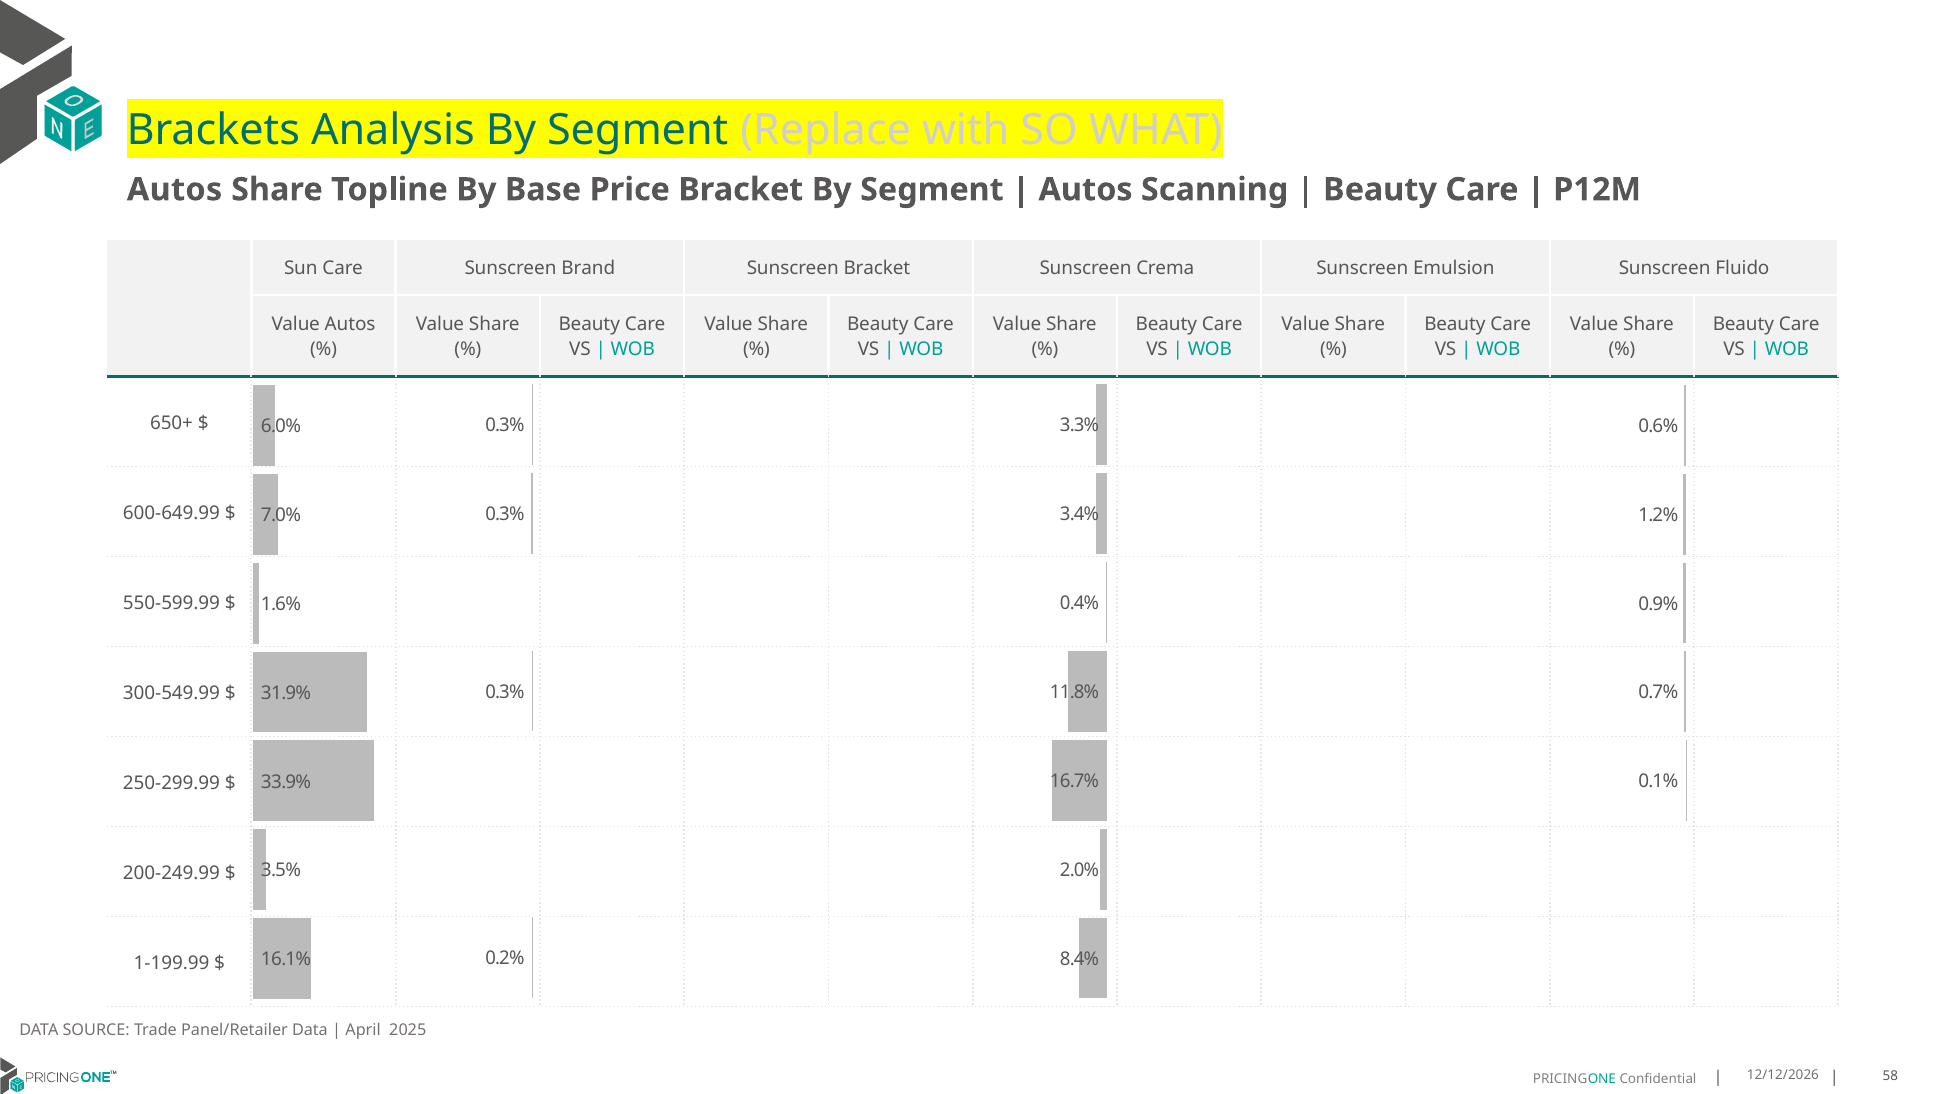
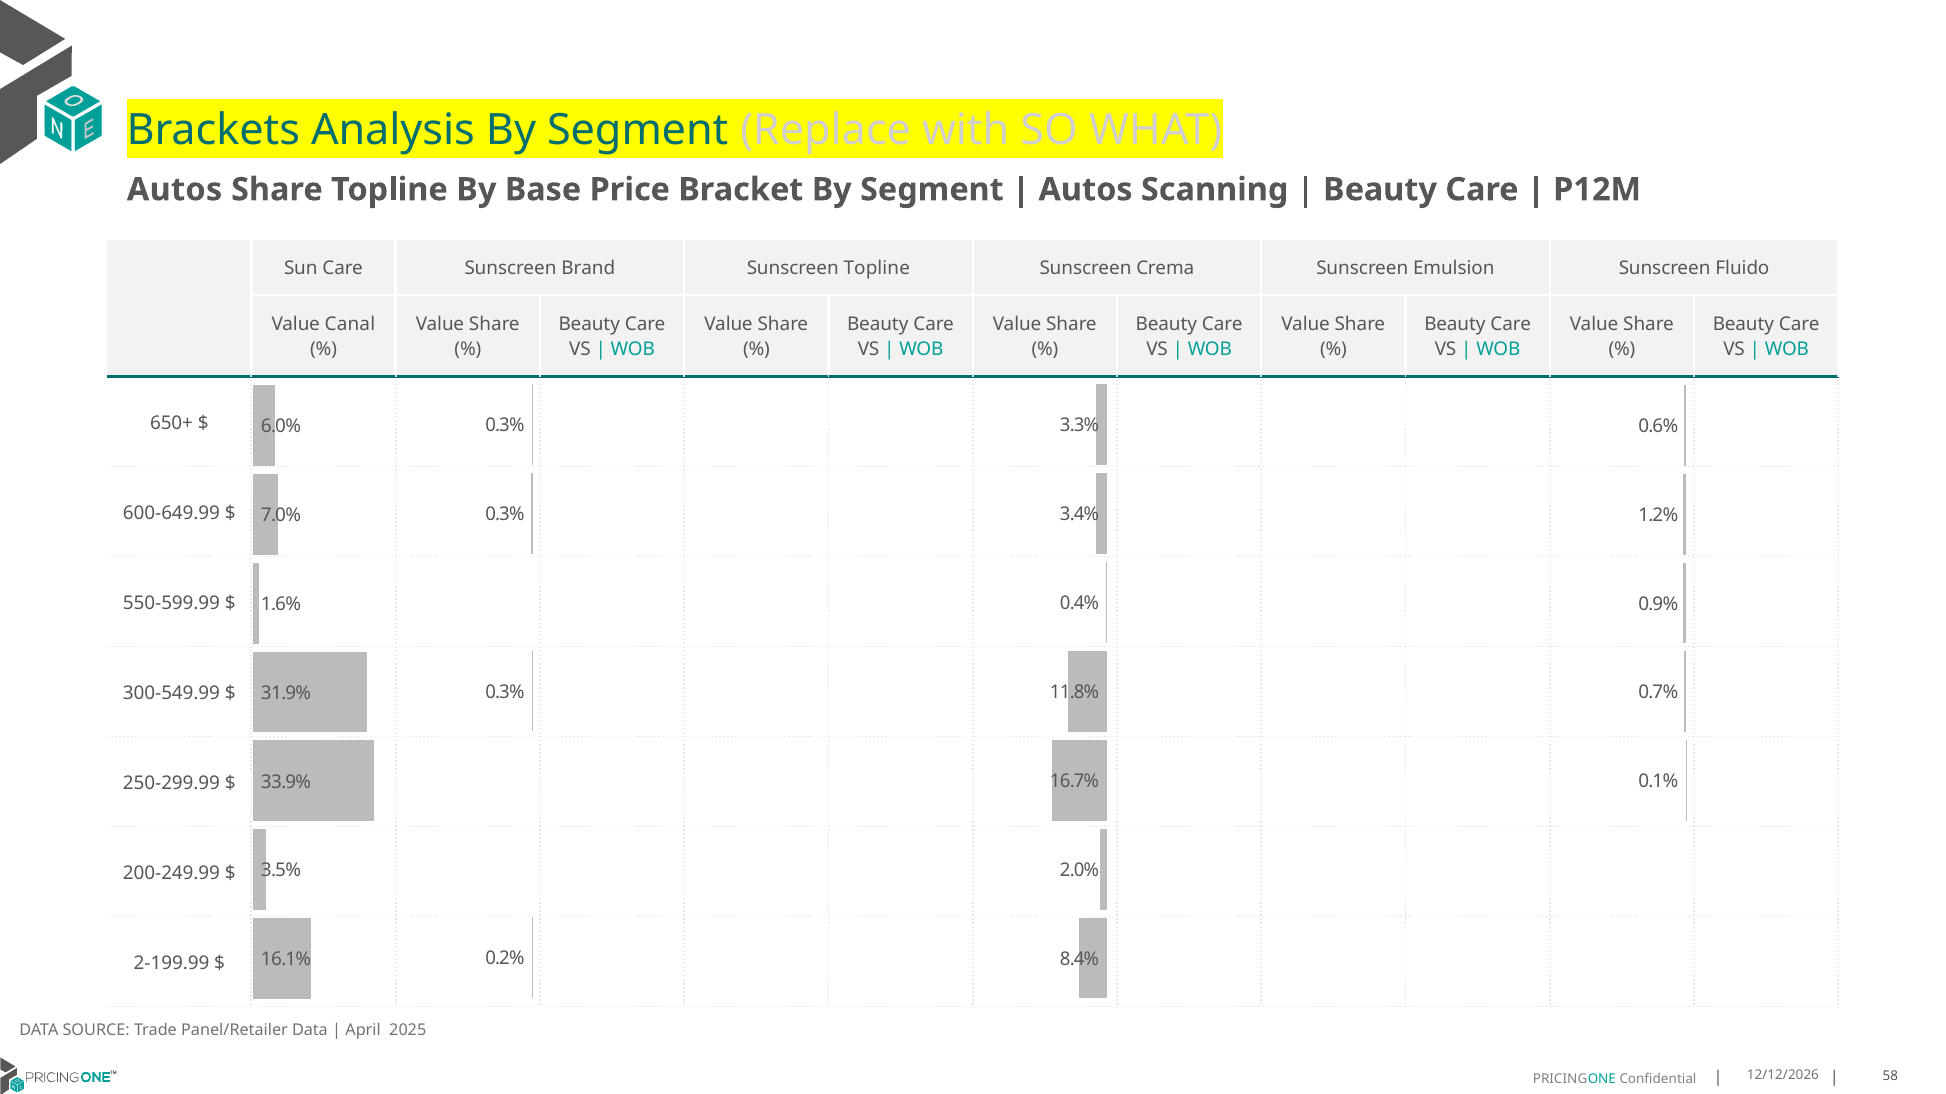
Sunscreen Bracket: Bracket -> Topline
Value Autos: Autos -> Canal
1-199.99: 1-199.99 -> 2-199.99
